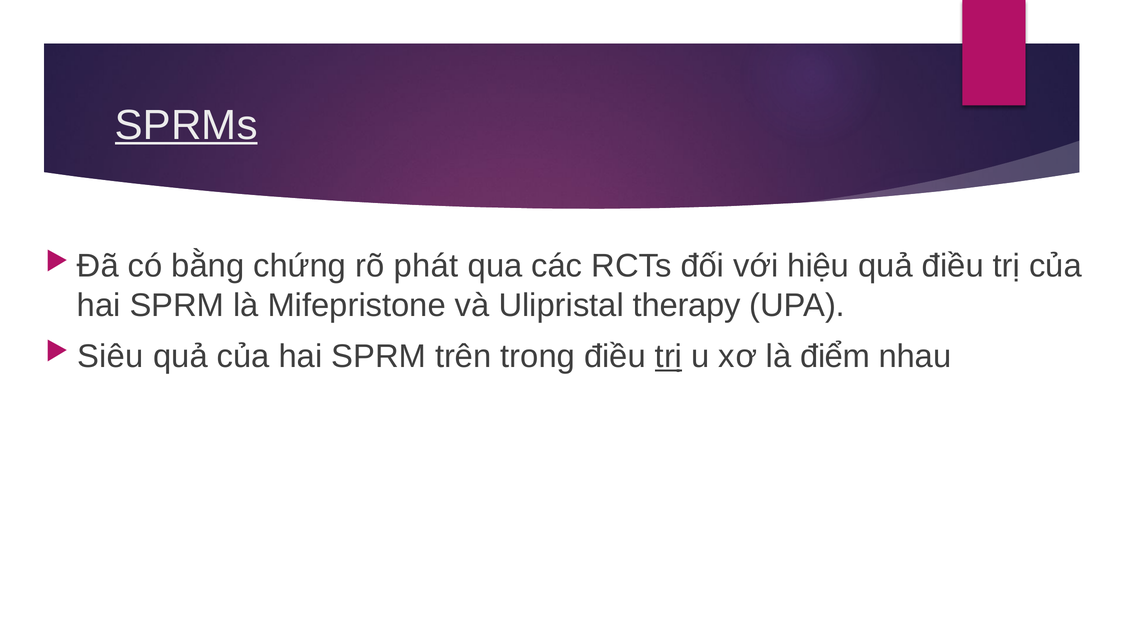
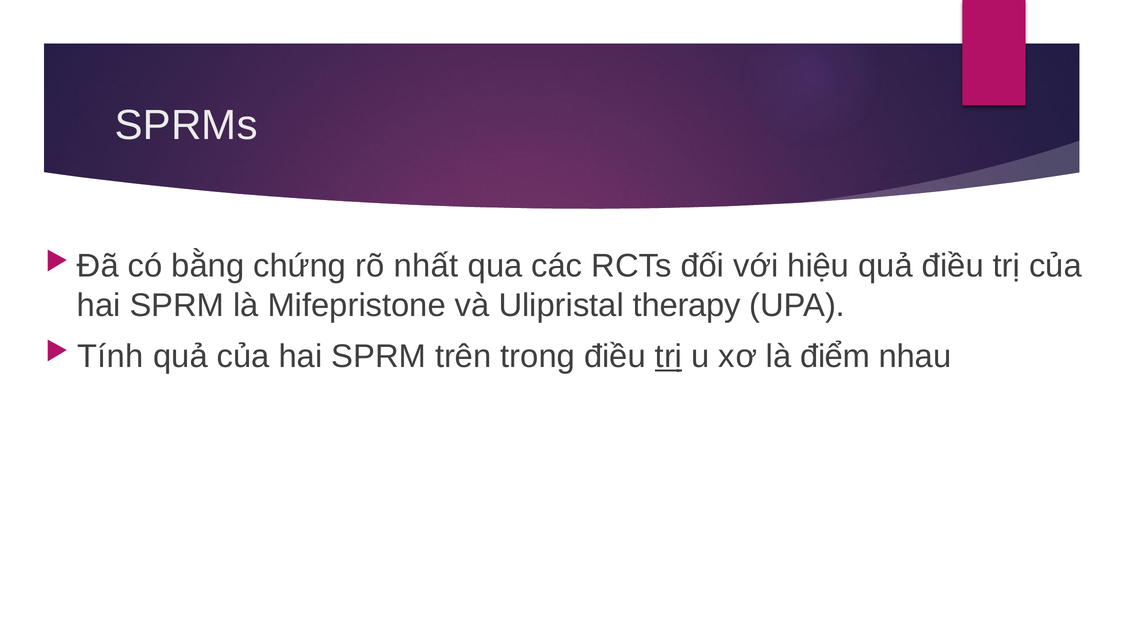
SPRMs underline: present -> none
phát: phát -> nhất
Siêu: Siêu -> Tính
